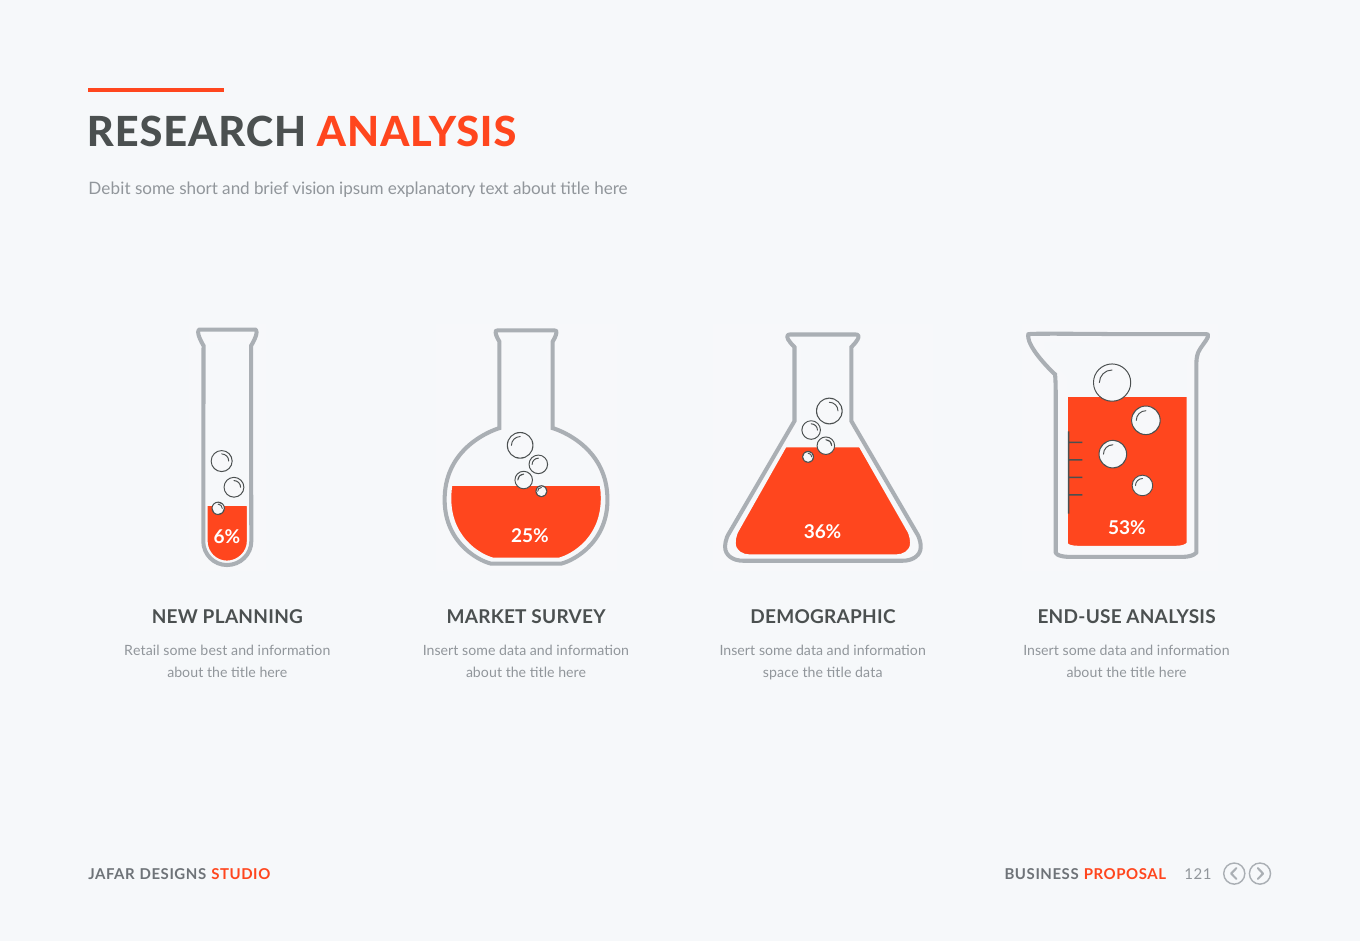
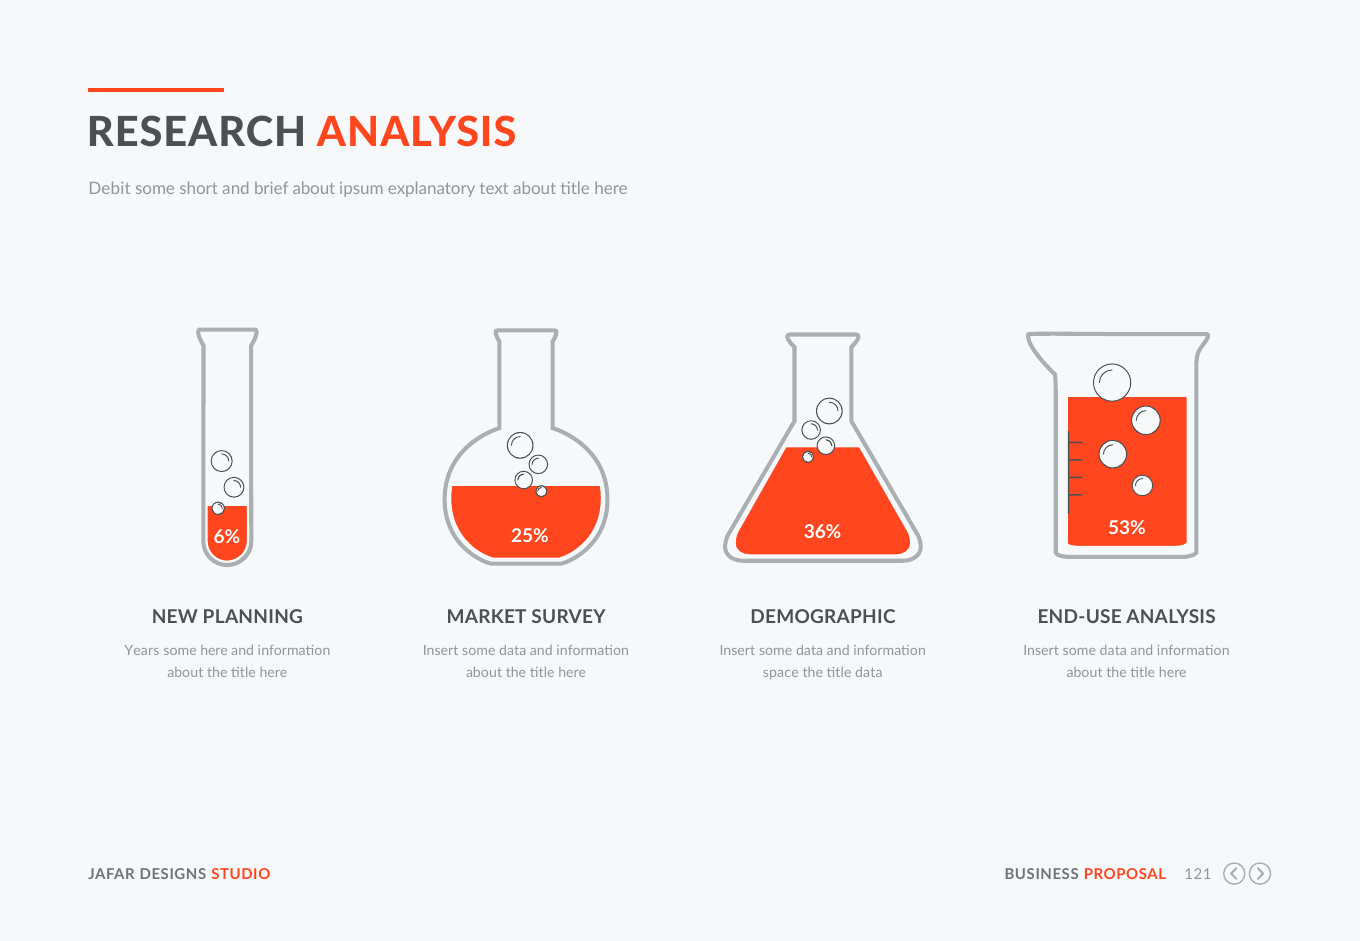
brief vision: vision -> about
Retail: Retail -> Years
some best: best -> here
